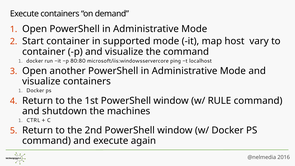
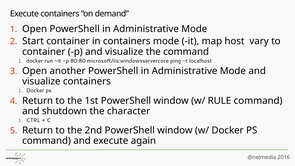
in supported: supported -> containers
machines: machines -> character
